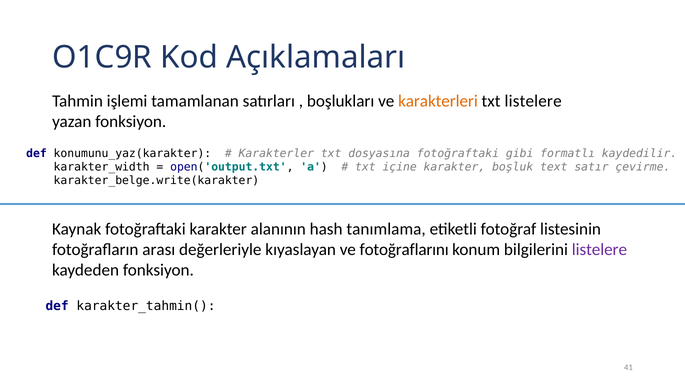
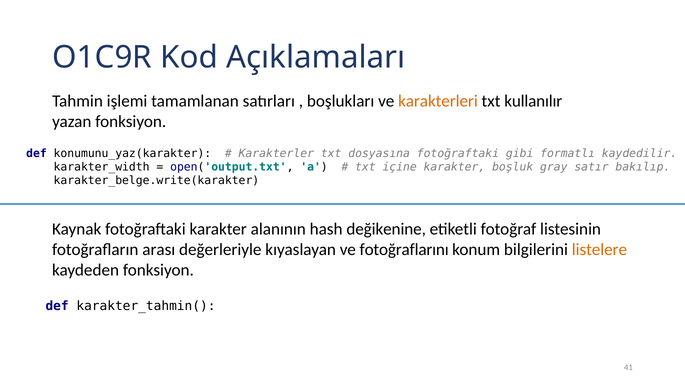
txt listelere: listelere -> kullanılır
text: text -> gray
çevirme: çevirme -> bakılıp
tanımlama: tanımlama -> değikenine
listelere at (599, 250) colour: purple -> orange
